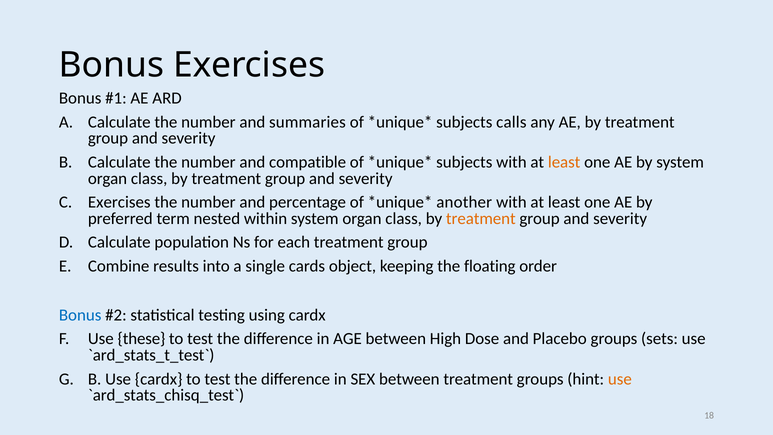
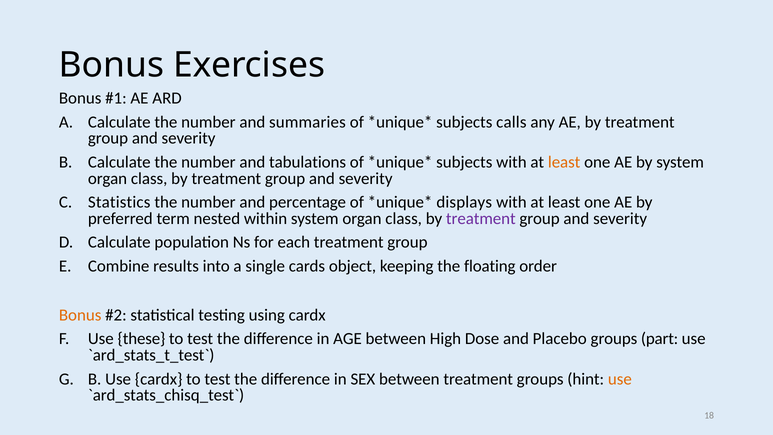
compatible: compatible -> tabulations
Exercises at (119, 202): Exercises -> Statistics
another: another -> displays
treatment at (481, 219) colour: orange -> purple
Bonus at (80, 315) colour: blue -> orange
sets: sets -> part
